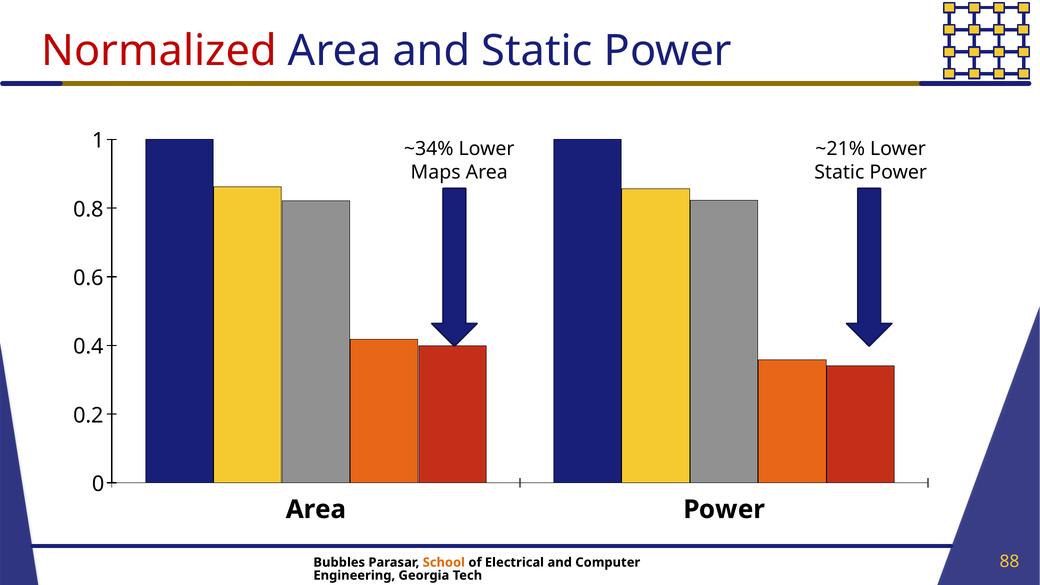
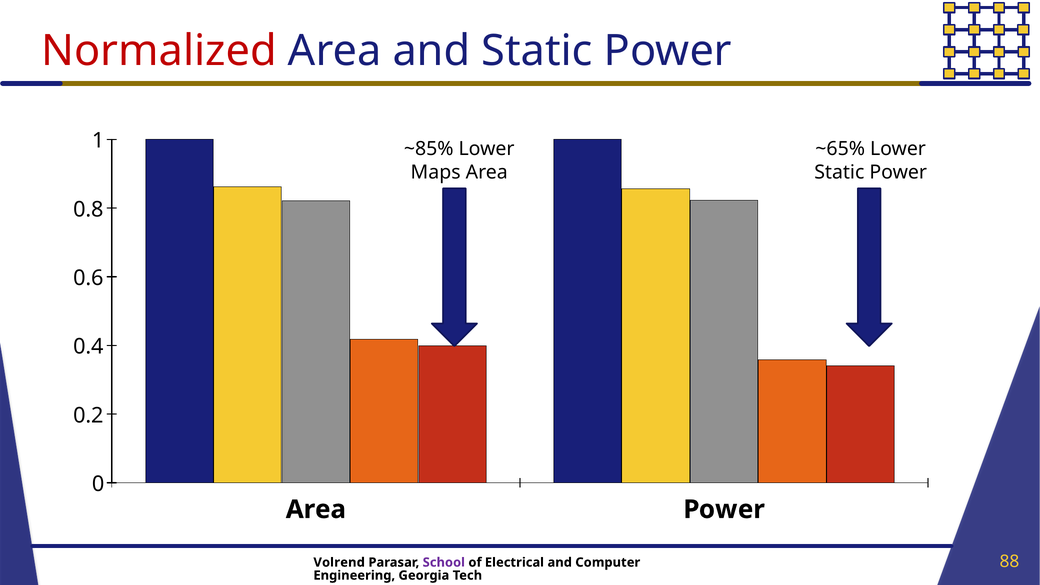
~21%: ~21% -> ~65%
~34%: ~34% -> ~85%
Bubbles: Bubbles -> Volrend
School colour: orange -> purple
